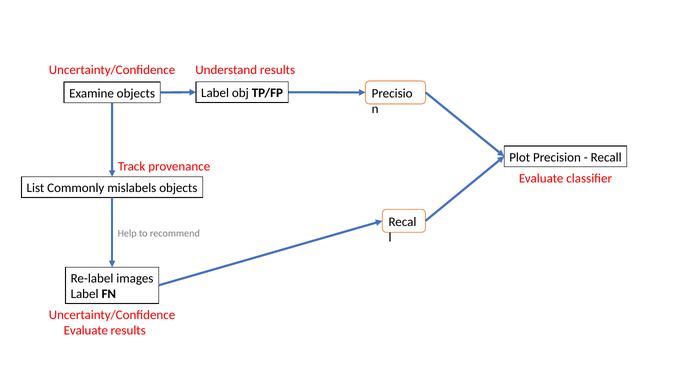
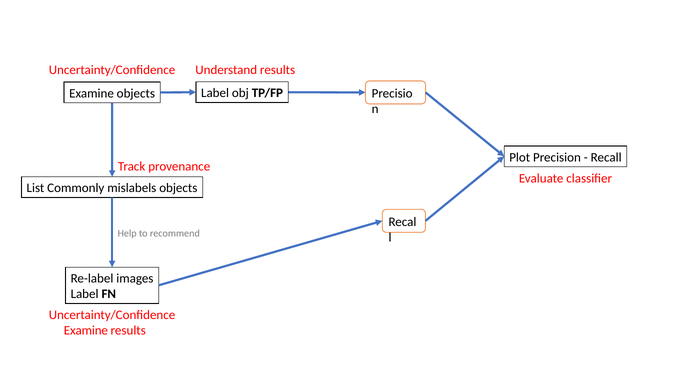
Evaluate at (86, 331): Evaluate -> Examine
